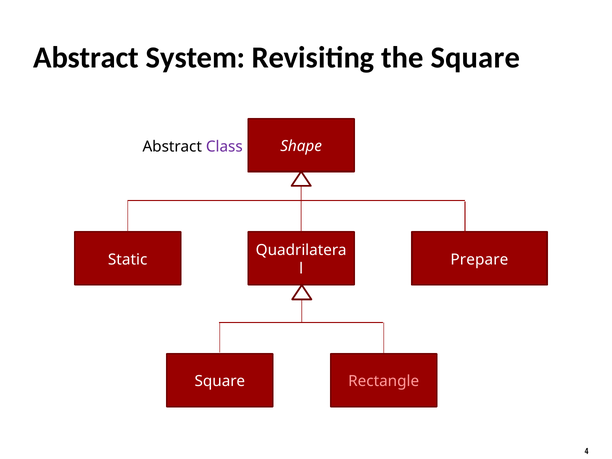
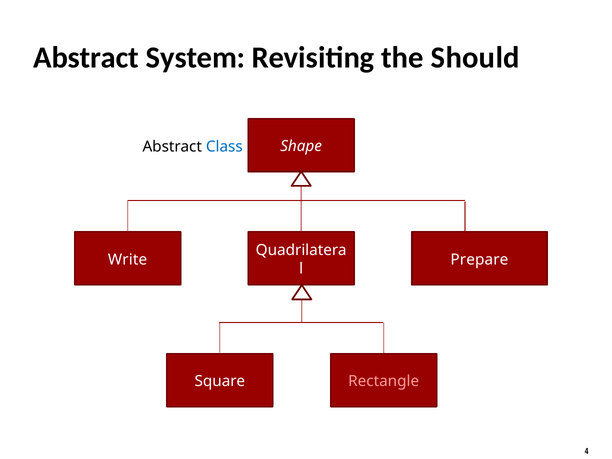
the Square: Square -> Should
Class colour: purple -> blue
Static: Static -> Write
